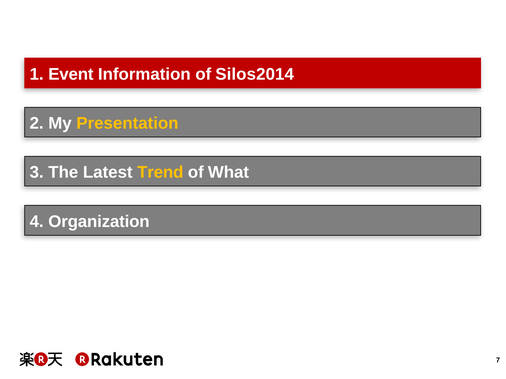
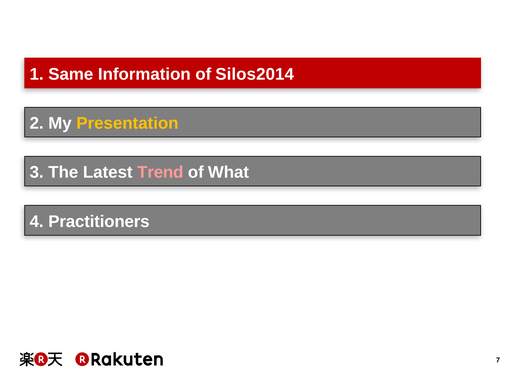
Event: Event -> Same
Trend colour: yellow -> pink
Organization: Organization -> Practitioners
